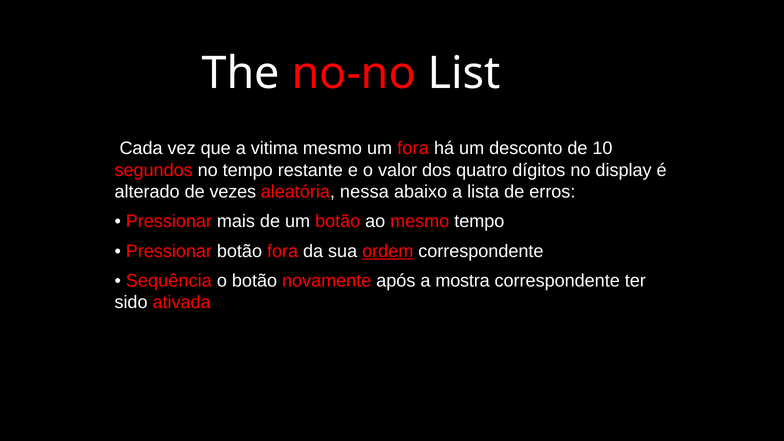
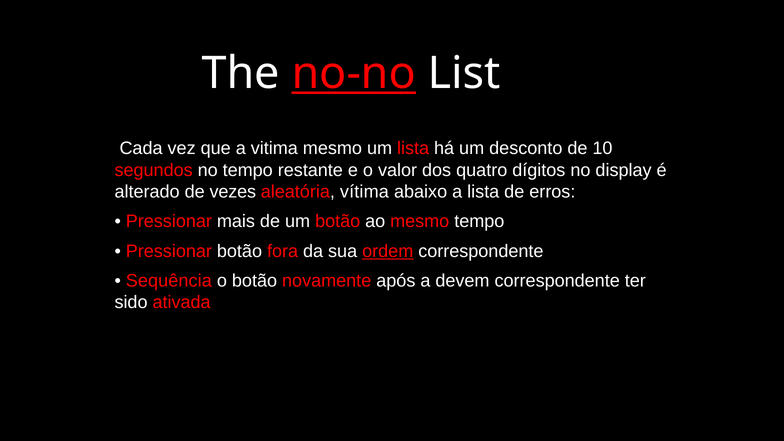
no-no underline: none -> present
um fora: fora -> lista
nessa: nessa -> vítima
mostra: mostra -> devem
